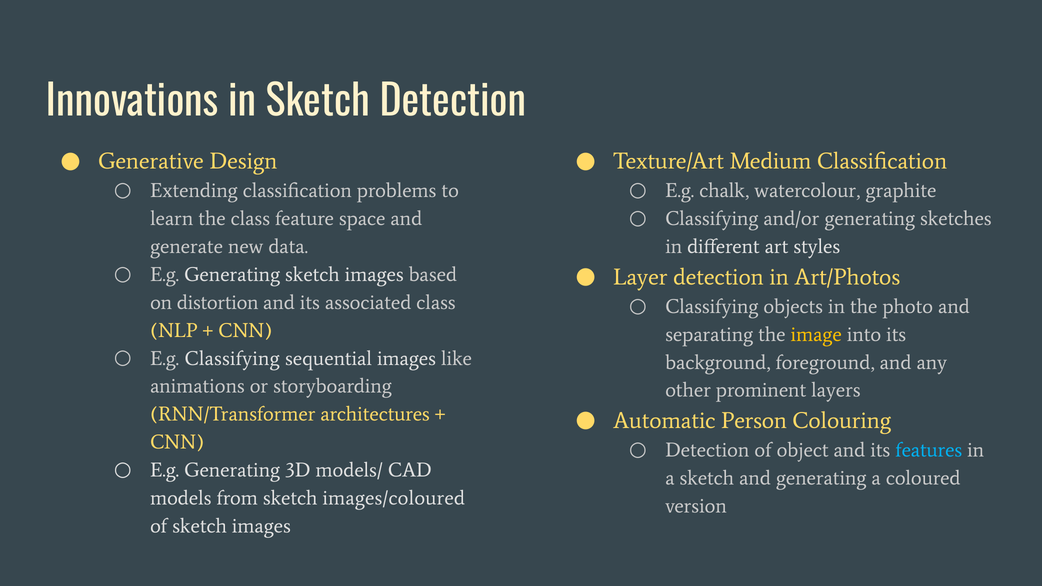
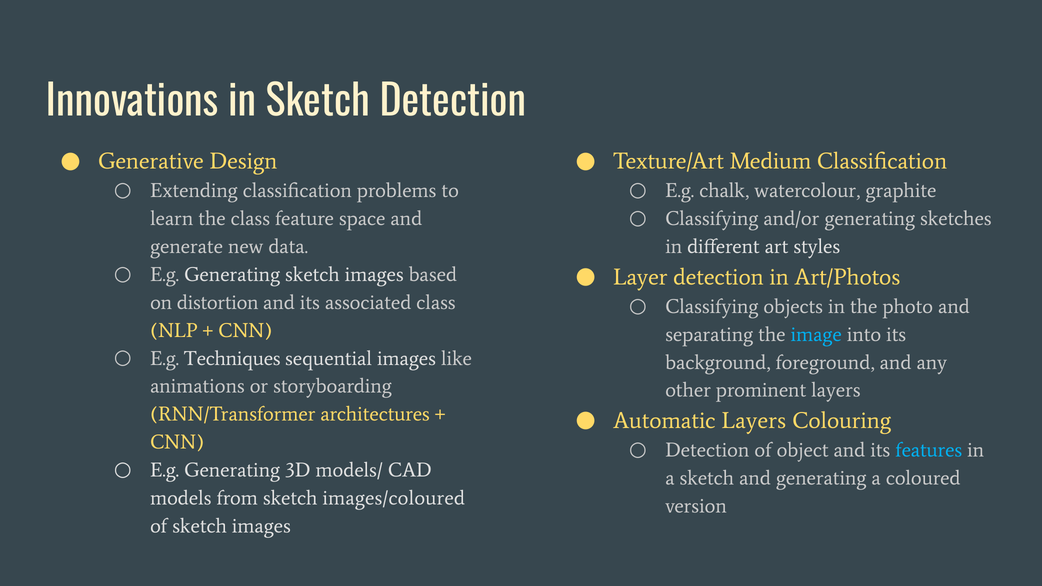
image colour: yellow -> light blue
E.g Classifying: Classifying -> Techniques
Automatic Person: Person -> Layers
